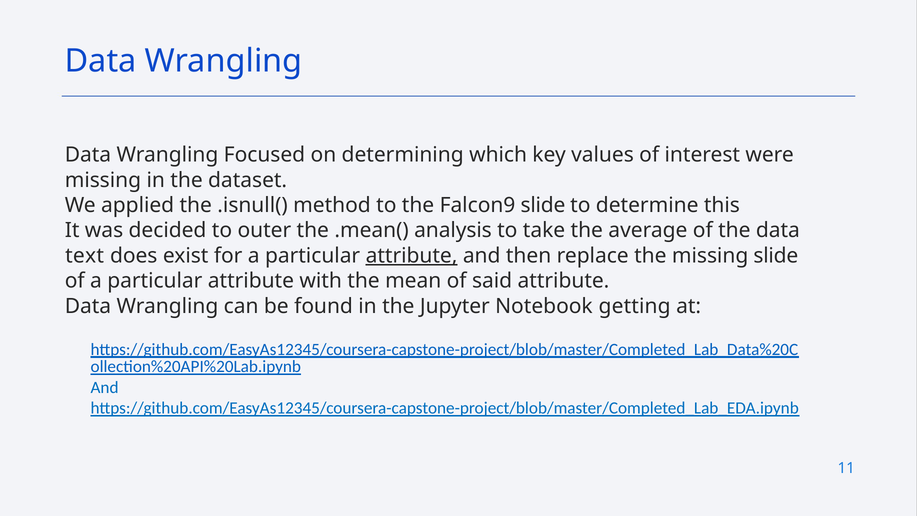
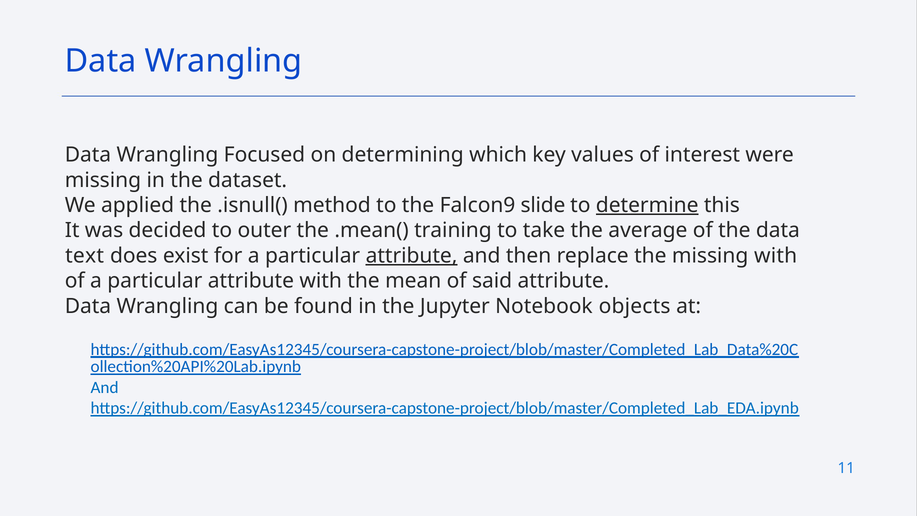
determine underline: none -> present
analysis: analysis -> training
missing slide: slide -> with
getting: getting -> objects
